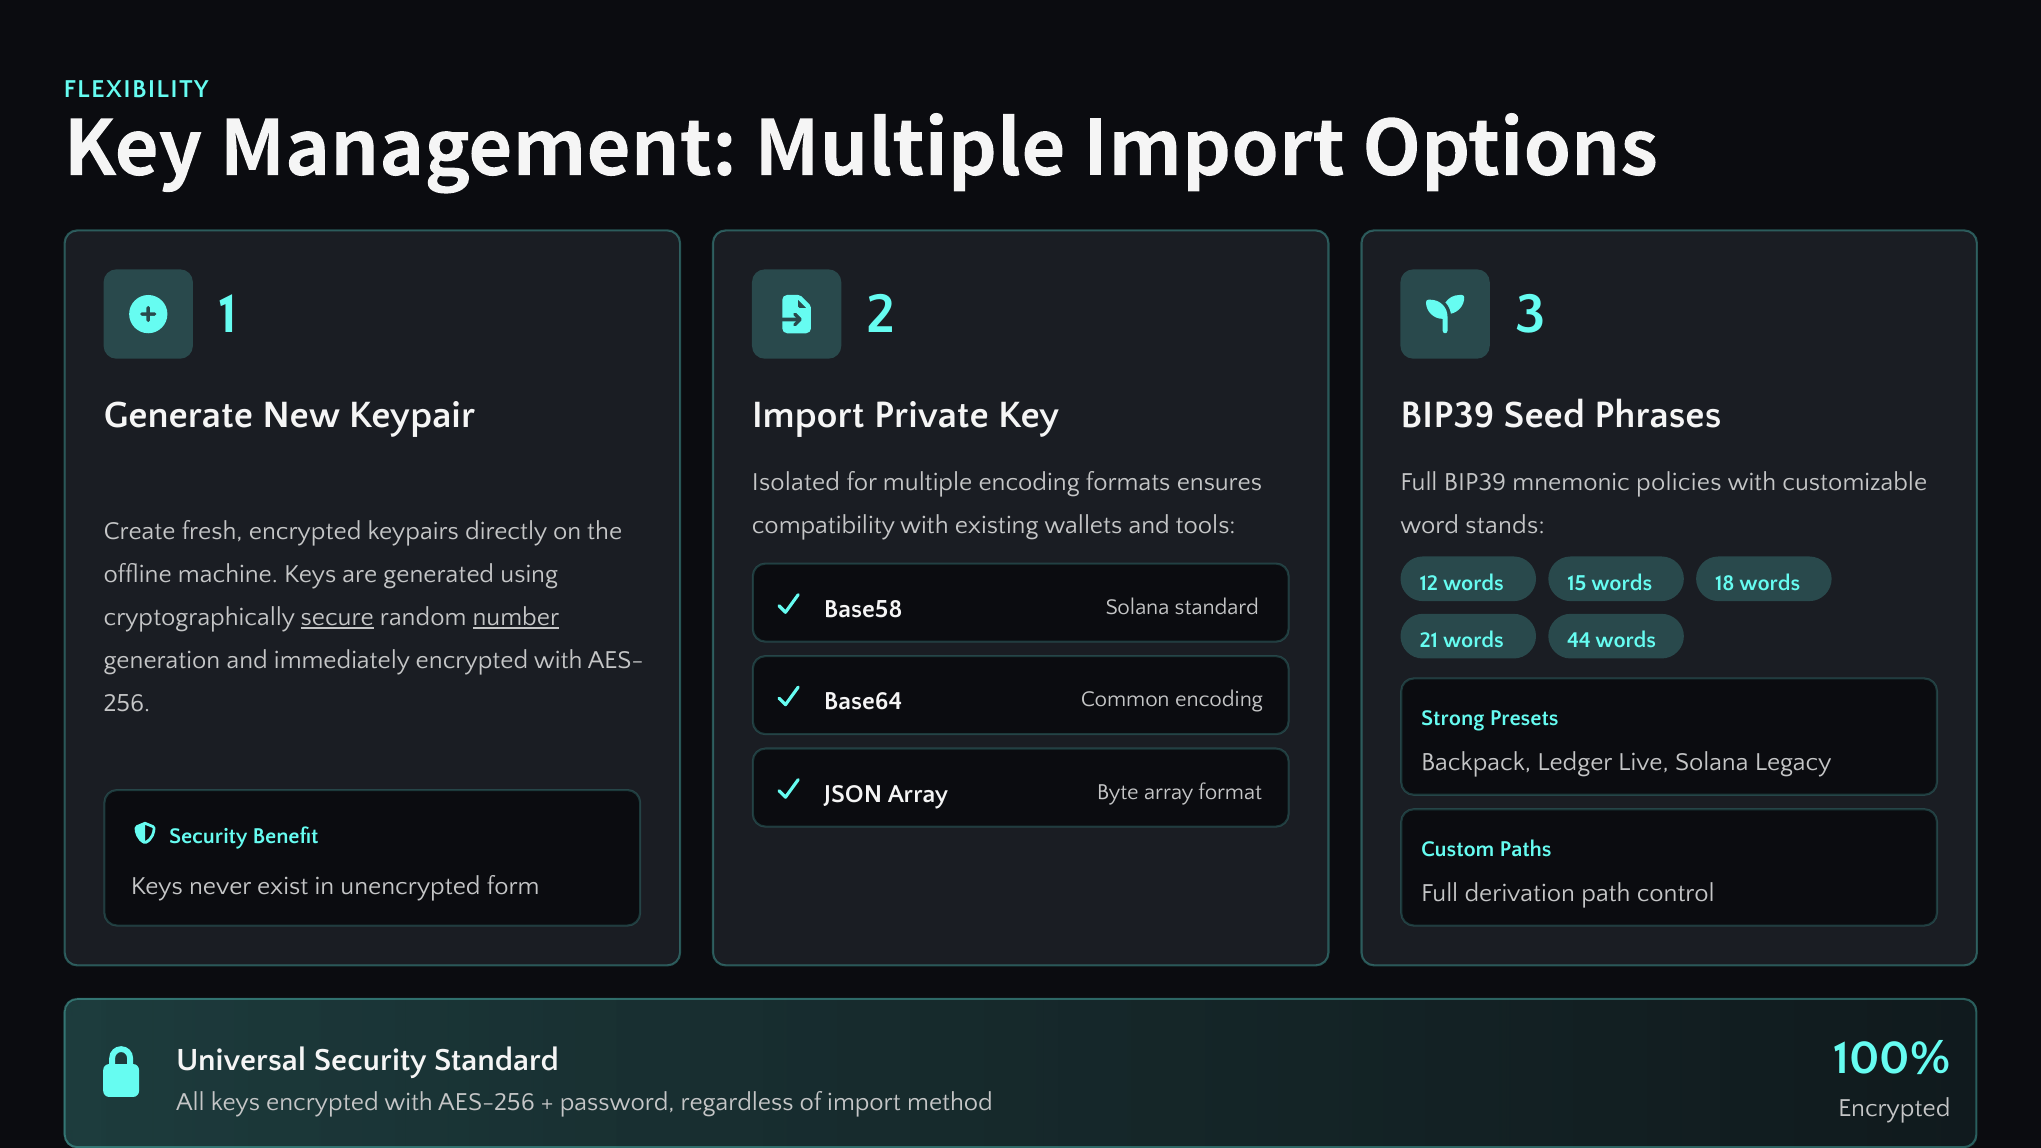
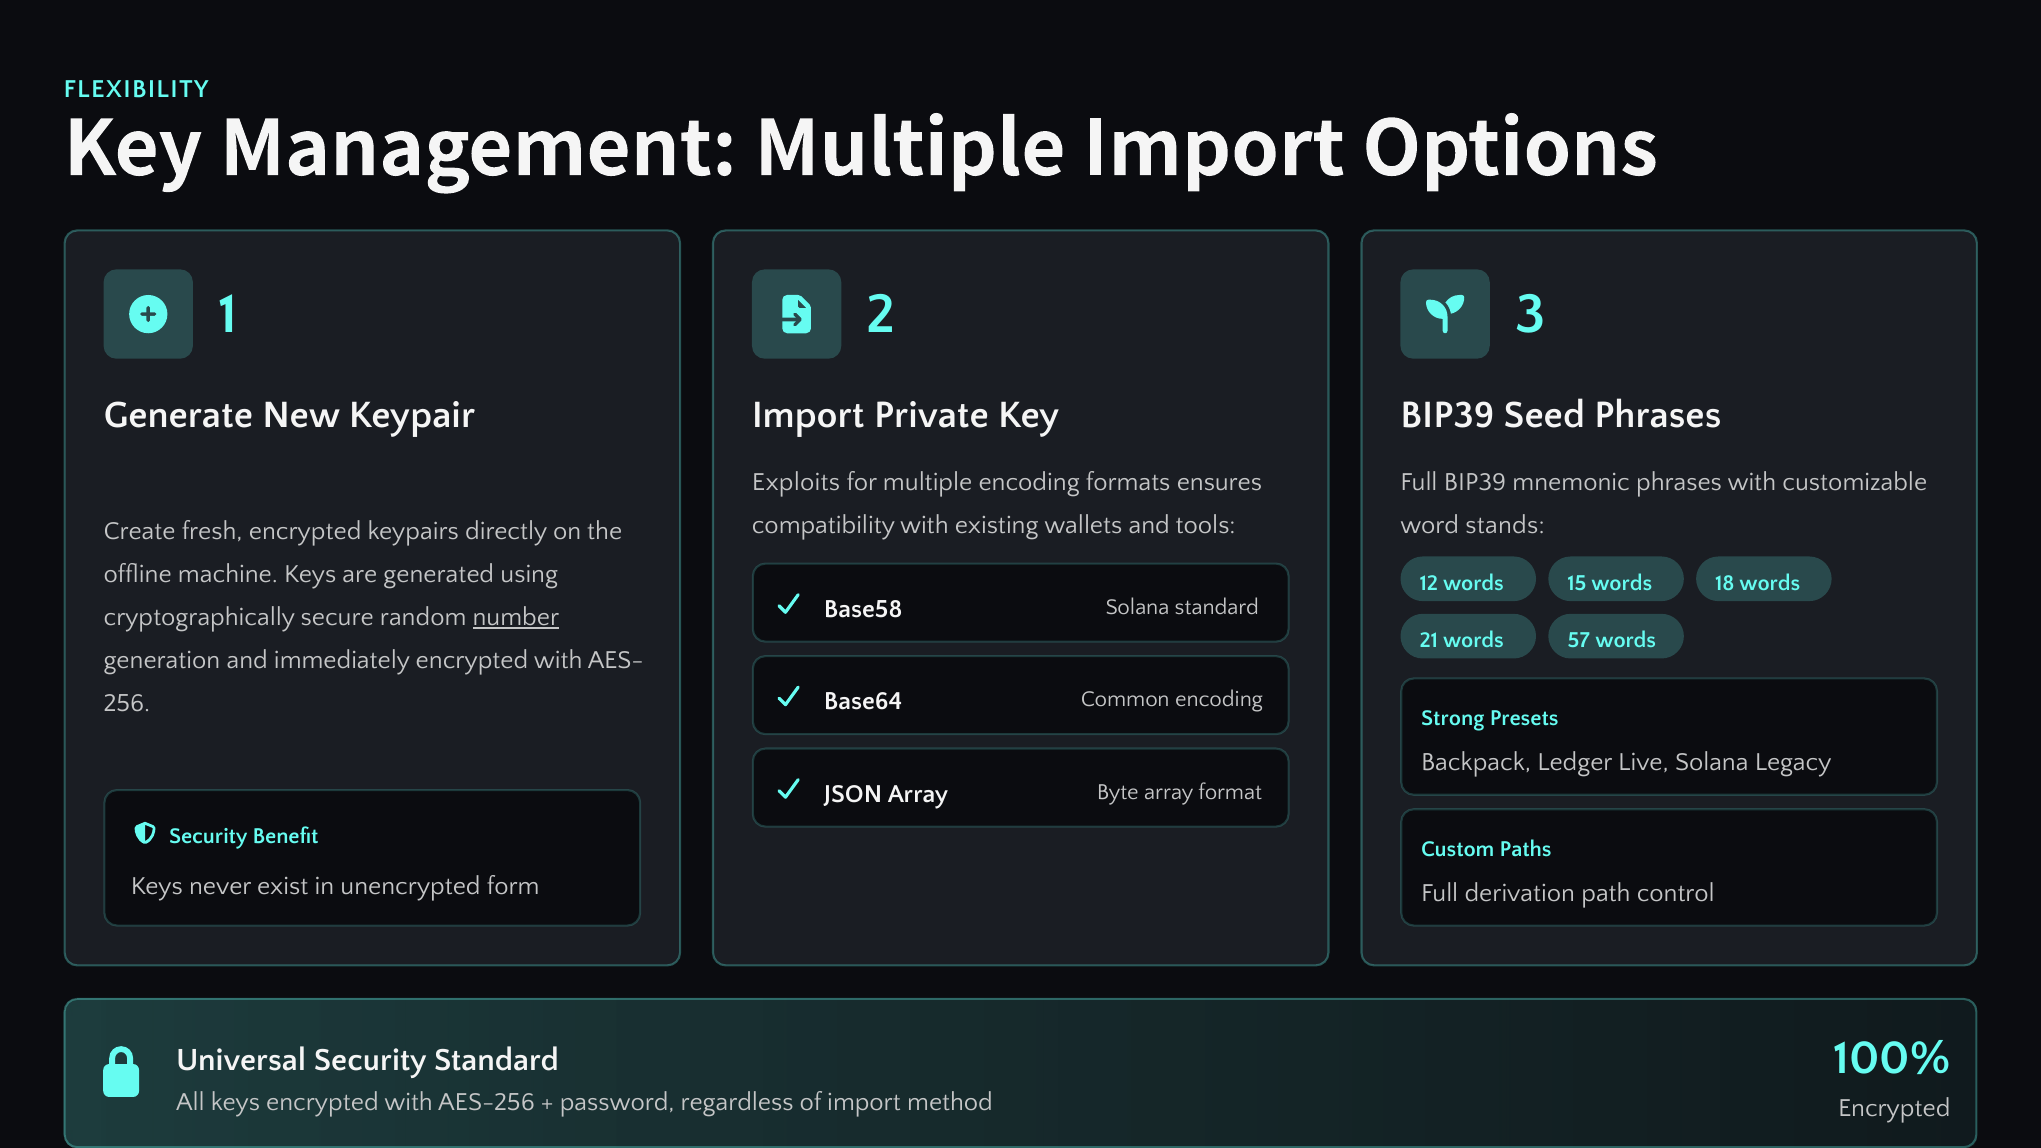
Isolated: Isolated -> Exploits
mnemonic policies: policies -> phrases
secure underline: present -> none
44: 44 -> 57
